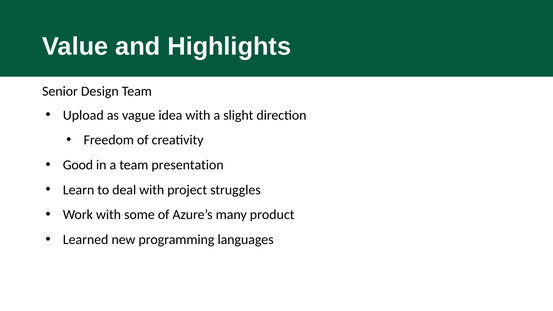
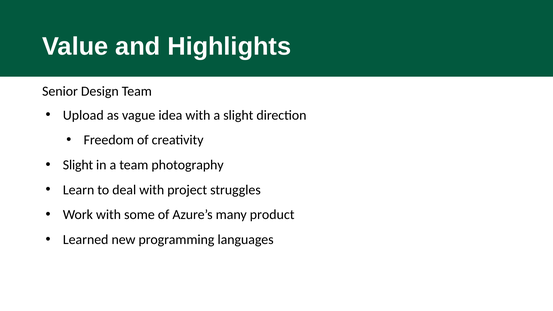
Good at (78, 165): Good -> Slight
presentation: presentation -> photography
